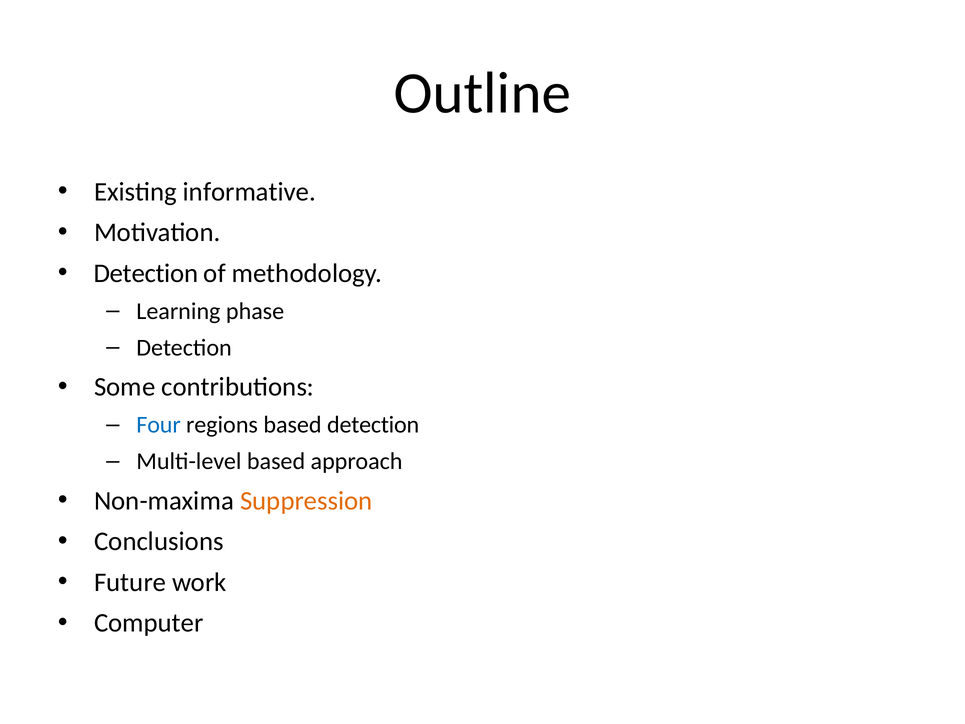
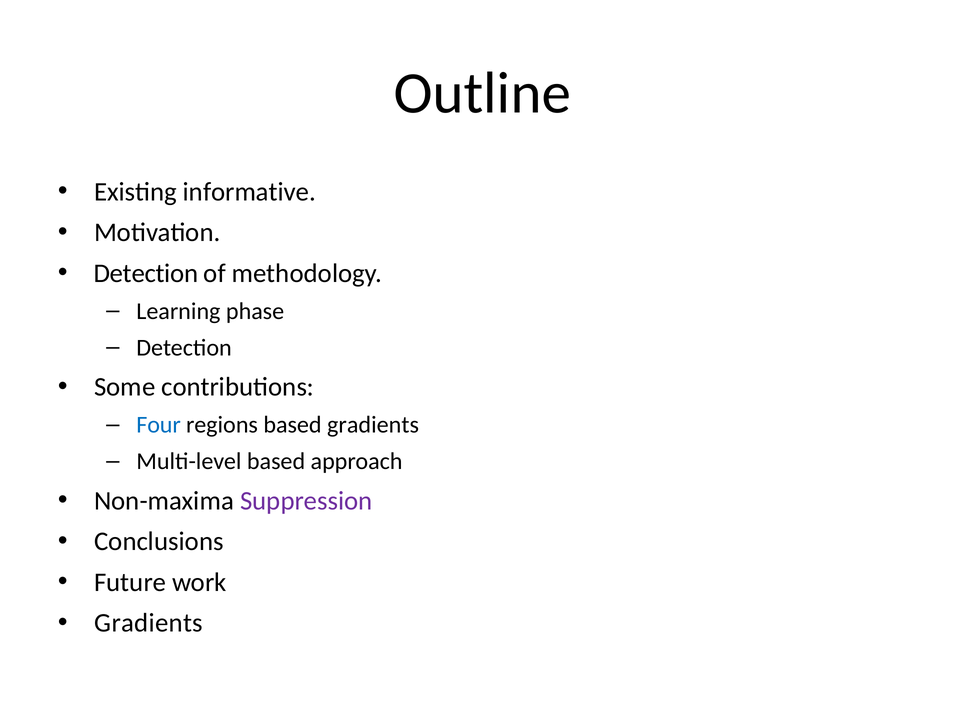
based detection: detection -> gradients
Suppression colour: orange -> purple
Computer at (149, 623): Computer -> Gradients
